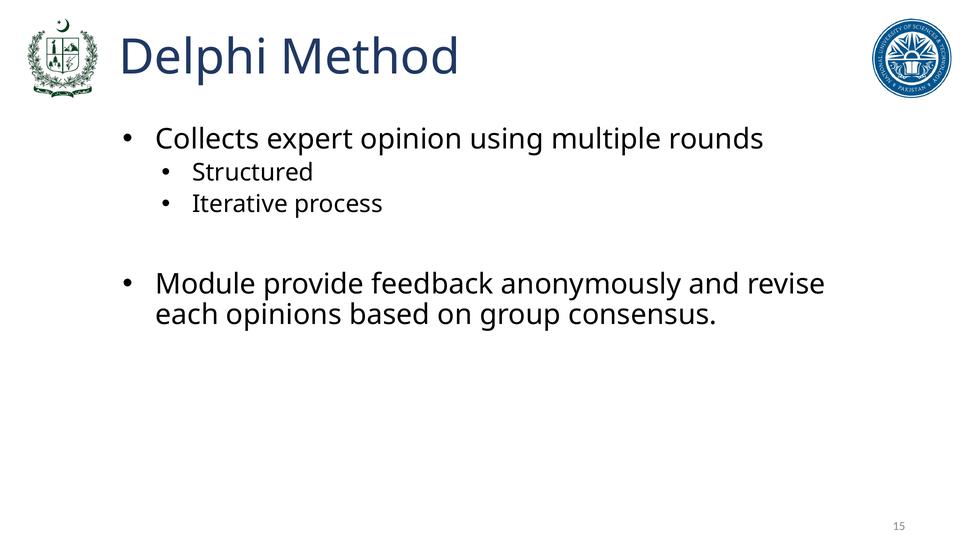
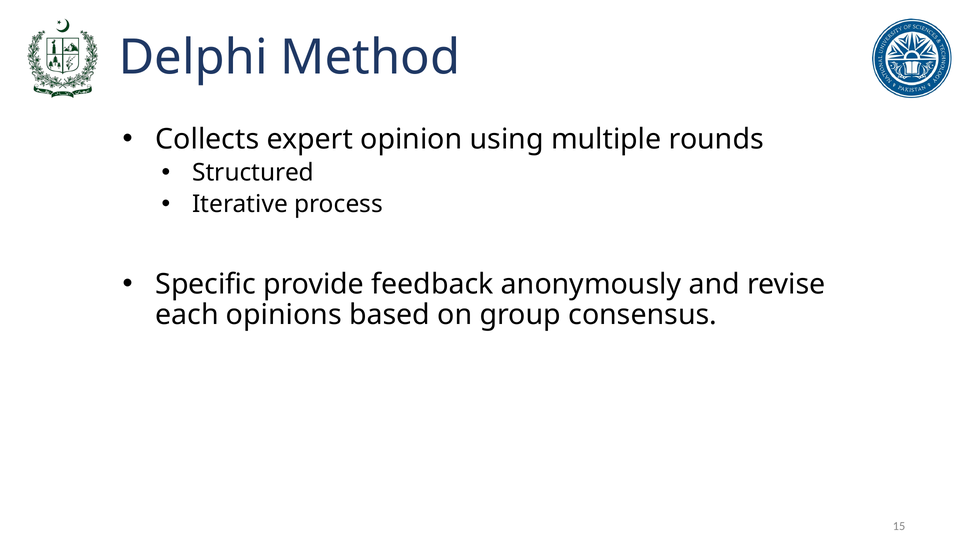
Module: Module -> Specific
